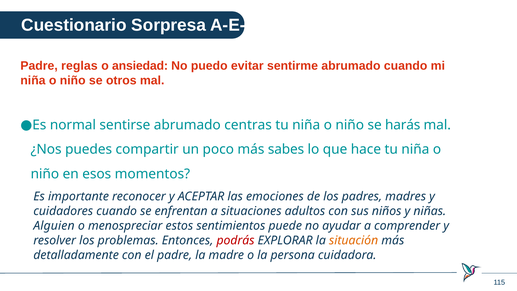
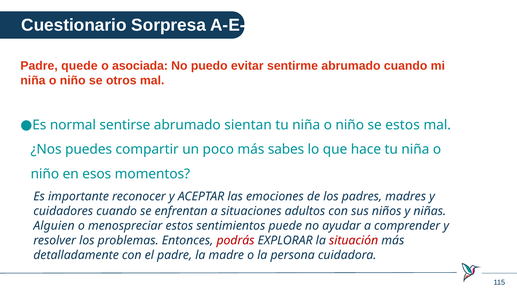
reglas: reglas -> quede
ansiedad: ansiedad -> asociada
centras: centras -> sientan
se harás: harás -> estos
situación colour: orange -> red
